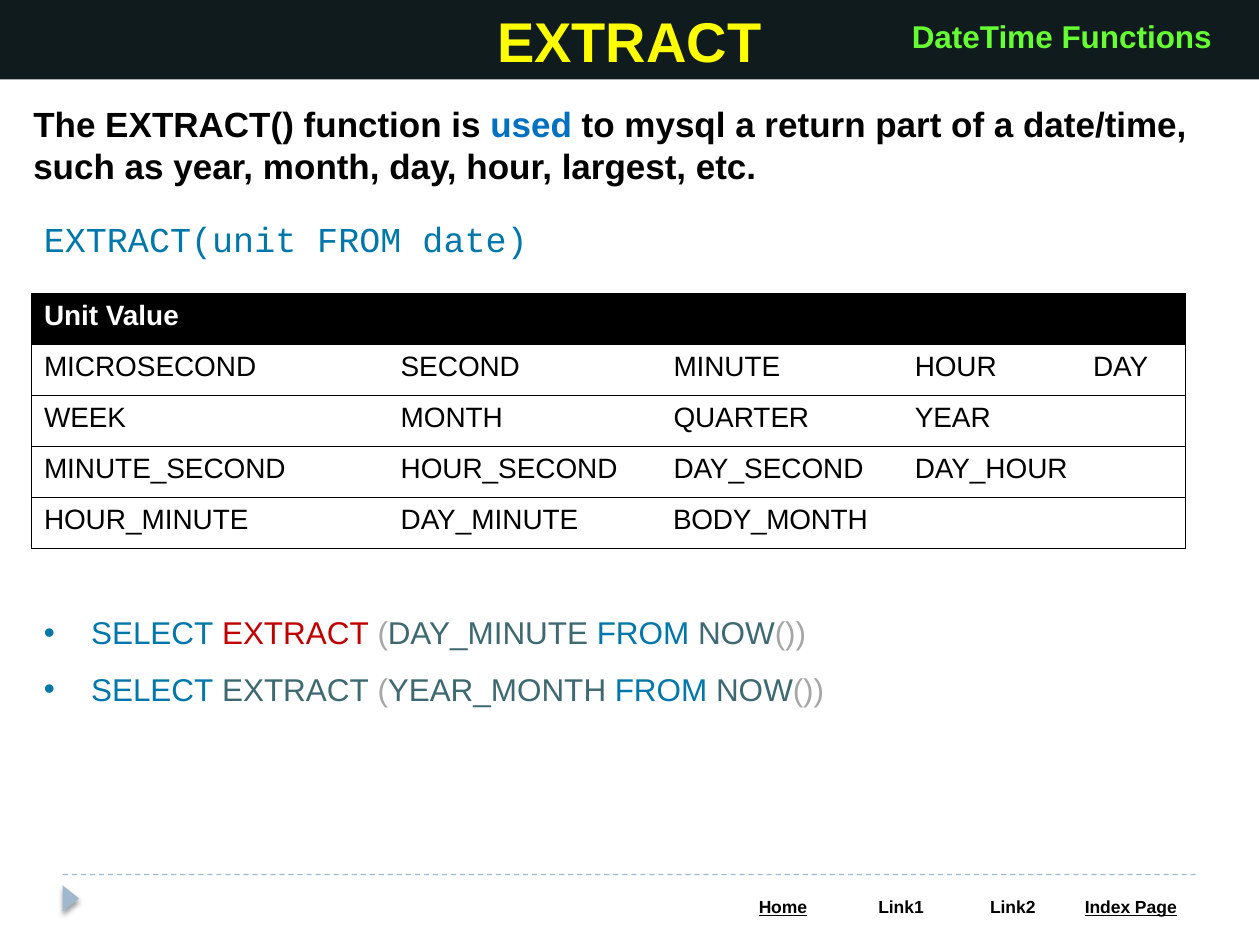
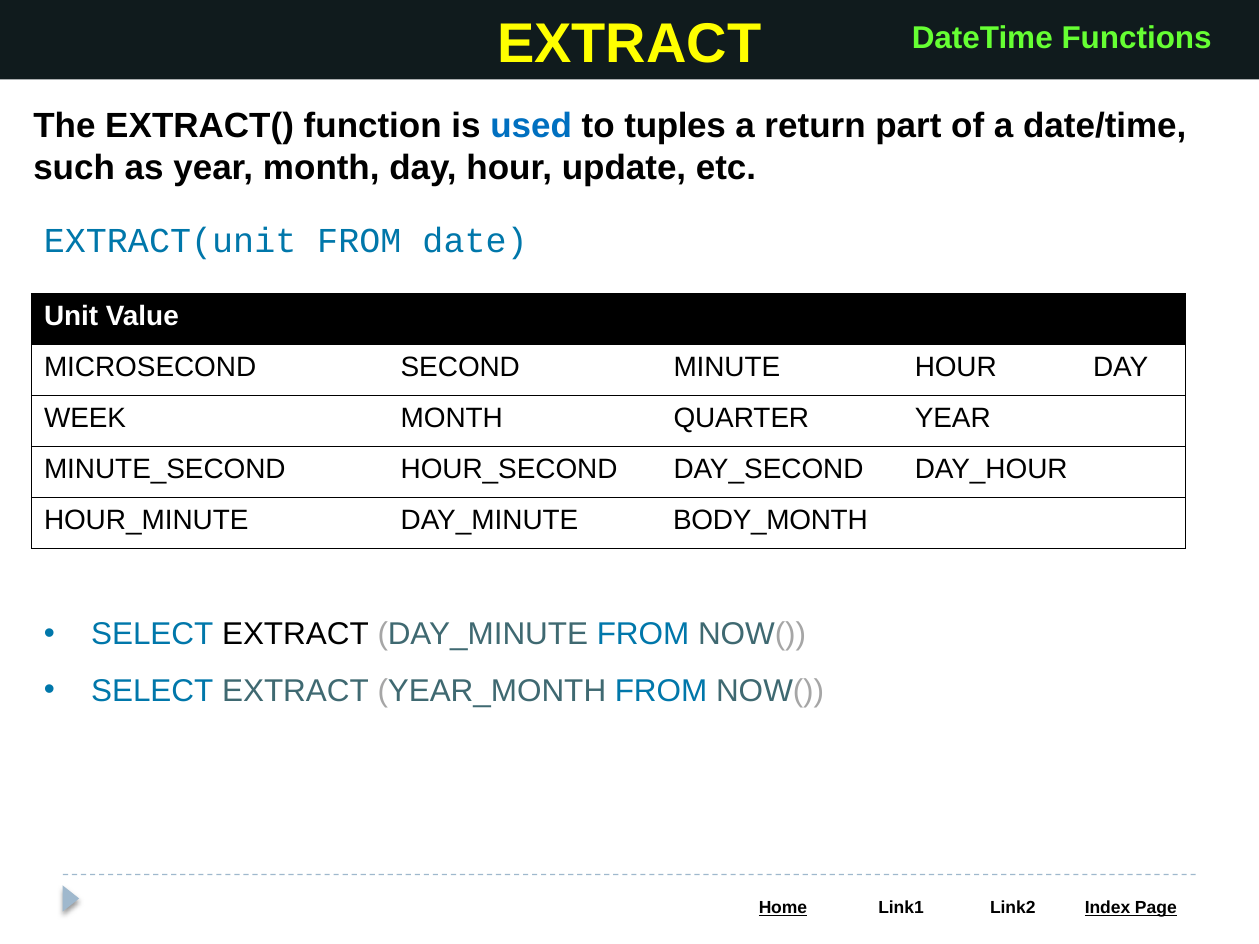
mysql: mysql -> tuples
largest: largest -> update
EXTRACT at (295, 635) colour: red -> black
